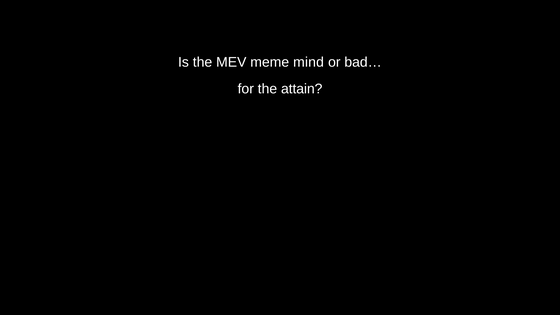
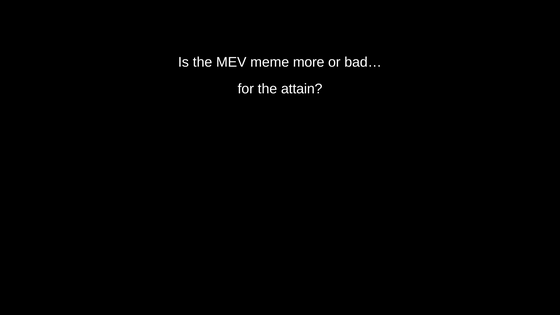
mind: mind -> more
